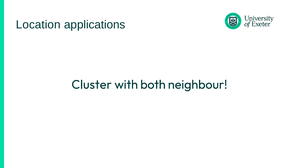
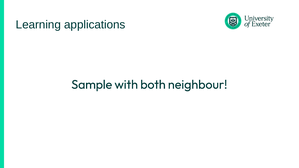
Location: Location -> Learning
Cluster: Cluster -> Sample
